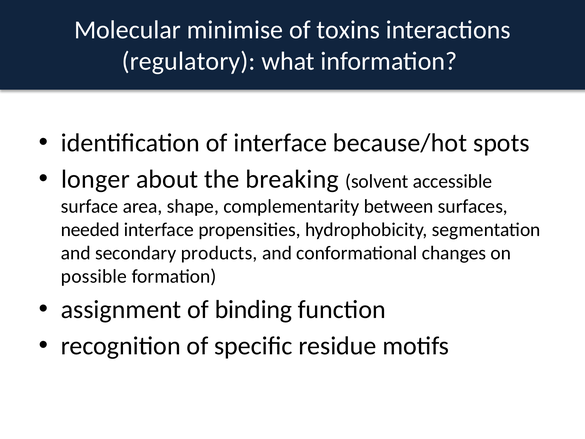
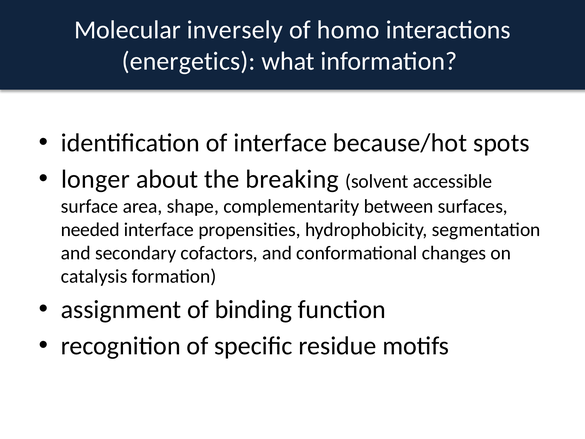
minimise: minimise -> inversely
toxins: toxins -> homo
regulatory: regulatory -> energetics
products: products -> cofactors
possible: possible -> catalysis
